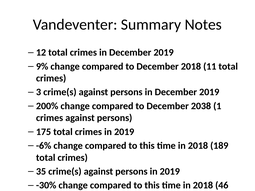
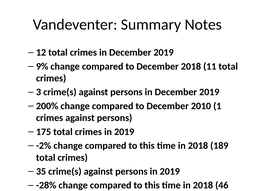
2038: 2038 -> 2010
-6%: -6% -> -2%
-30%: -30% -> -28%
